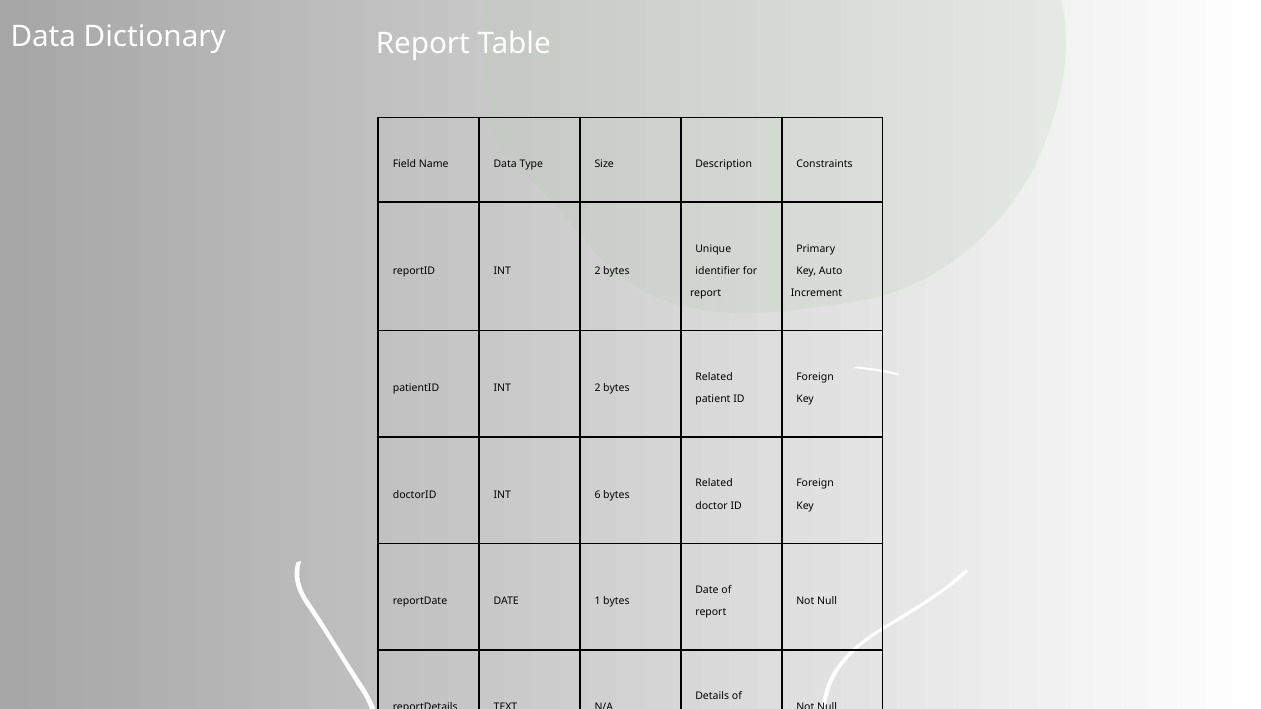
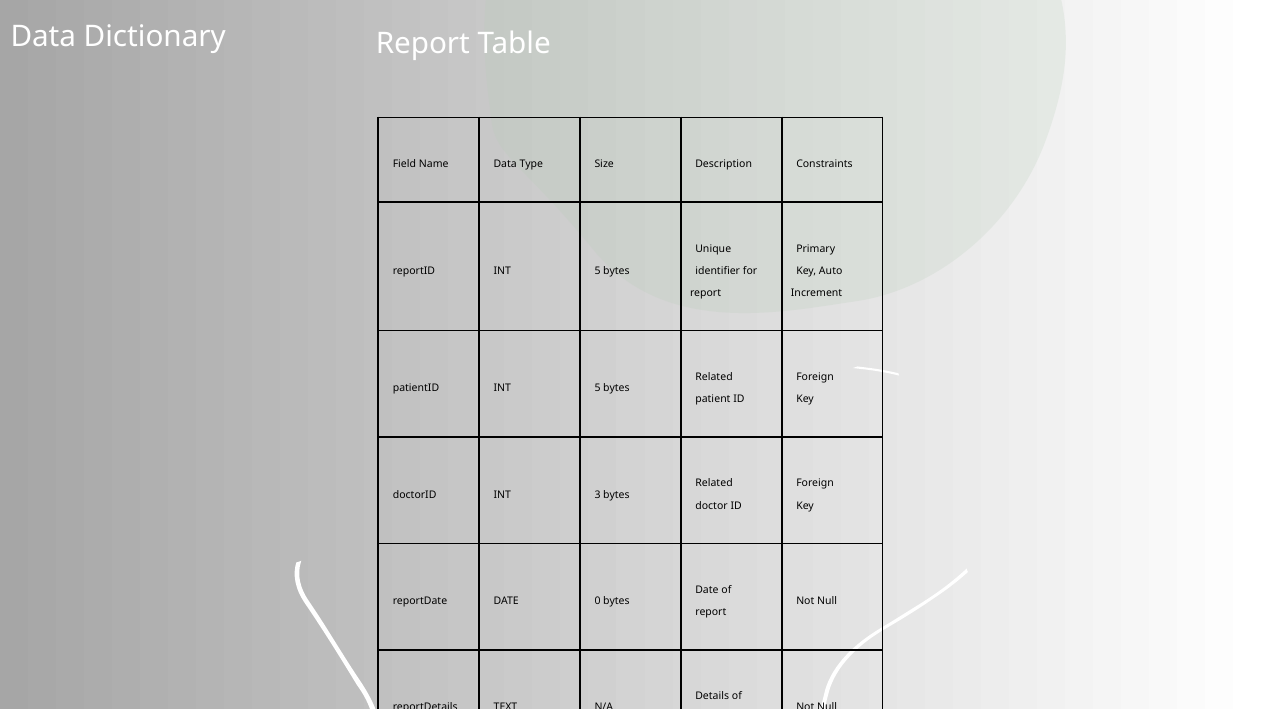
reportID INT 2: 2 -> 5
patientID INT 2: 2 -> 5
6: 6 -> 3
1: 1 -> 0
